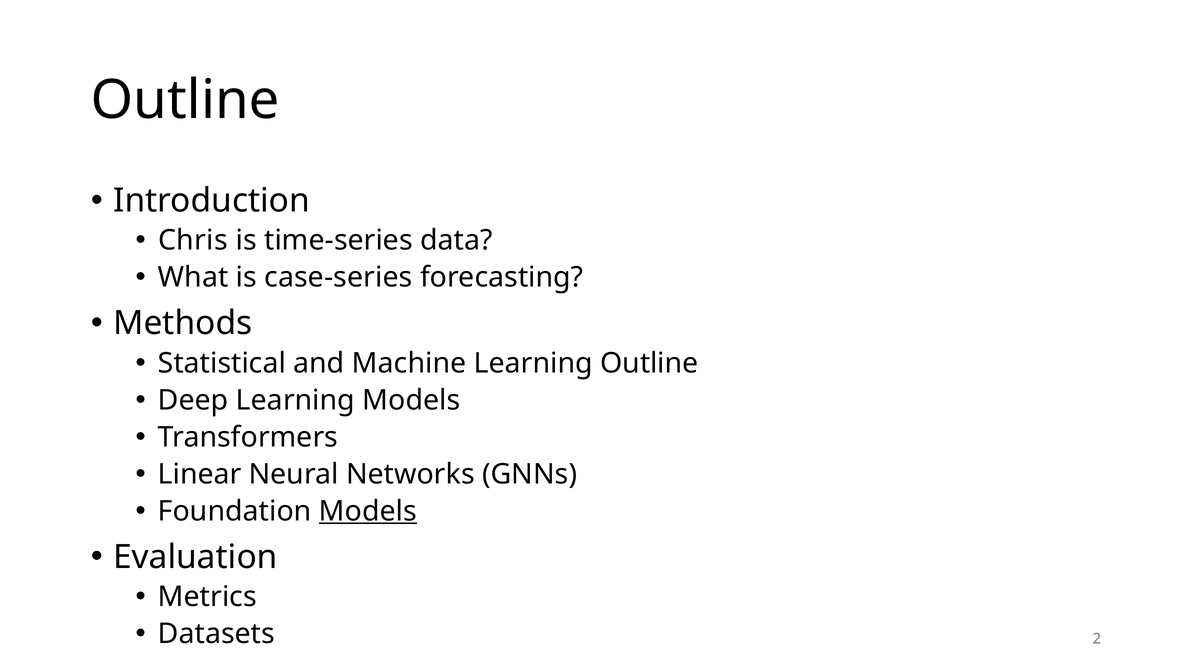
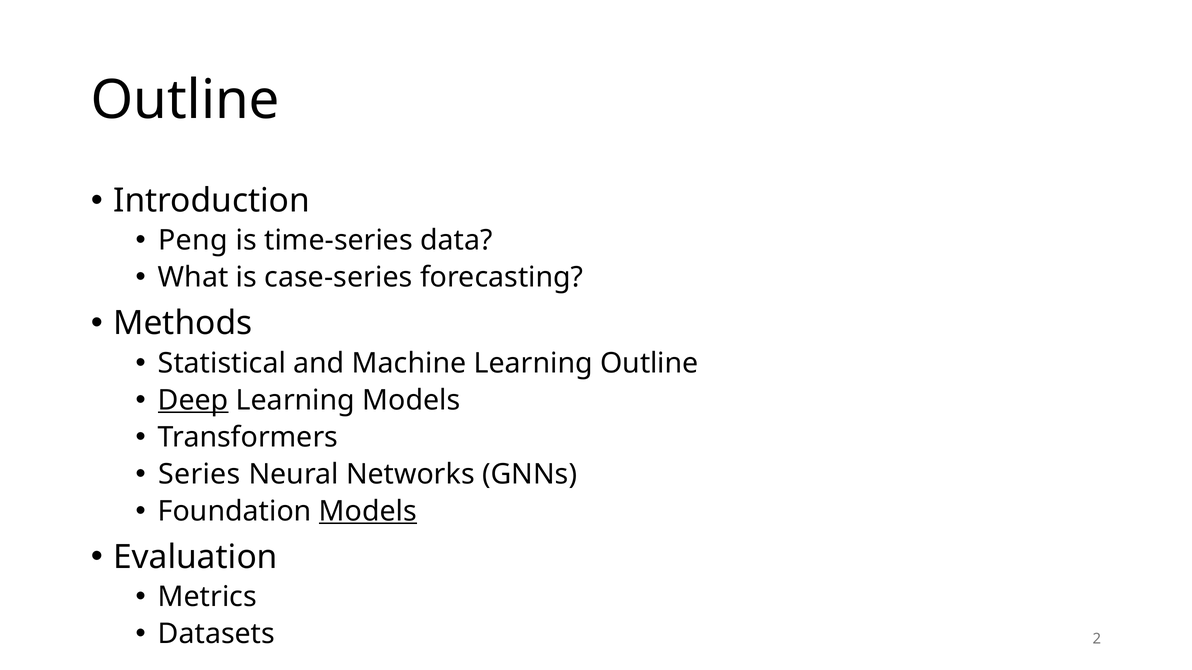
Chris: Chris -> Peng
Deep underline: none -> present
Linear: Linear -> Series
